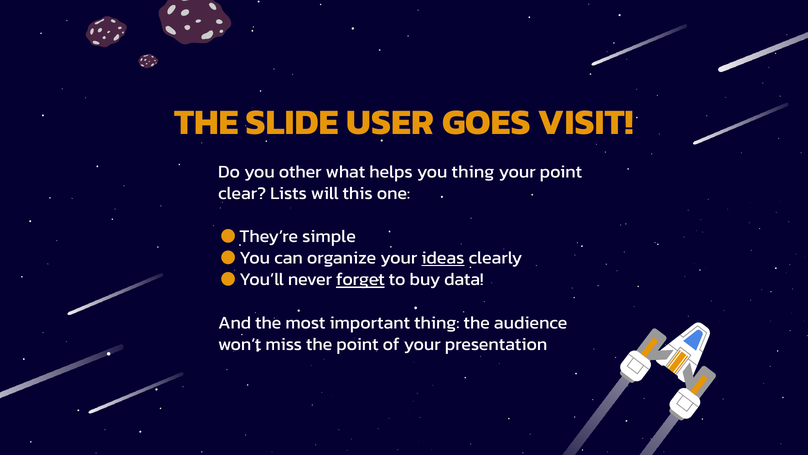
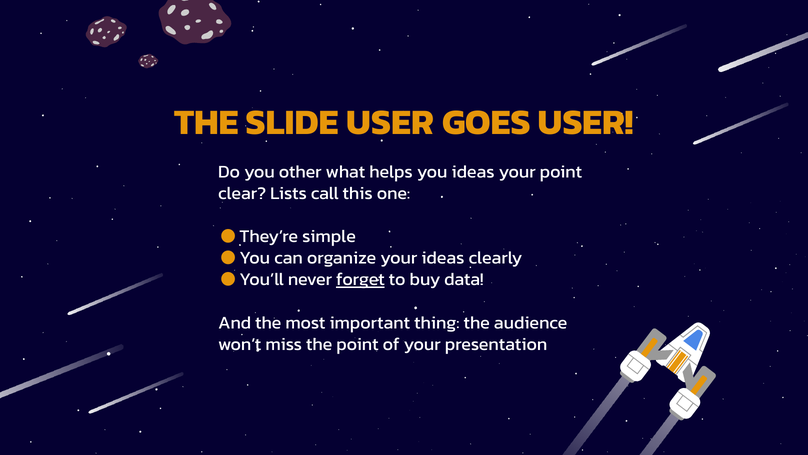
GOES VISIT: VISIT -> USER
you thing: thing -> ideas
will: will -> call
ideas at (443, 258) underline: present -> none
